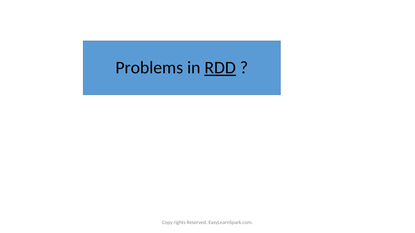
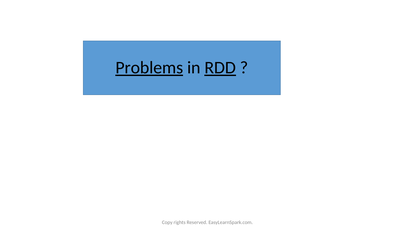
Problems underline: none -> present
